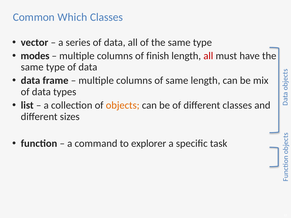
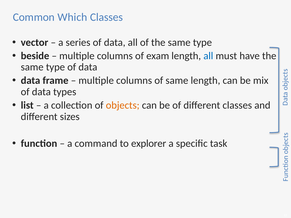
modes: modes -> beside
finish: finish -> exam
all at (208, 56) colour: red -> blue
